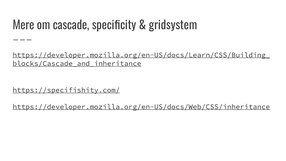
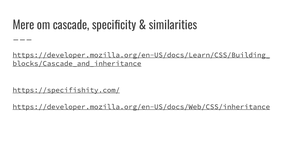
gridsystem: gridsystem -> similarities
